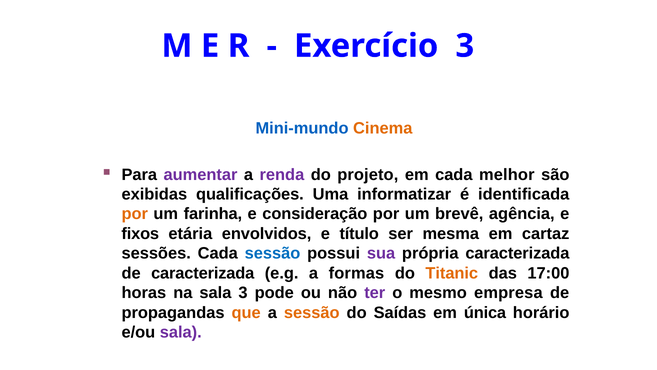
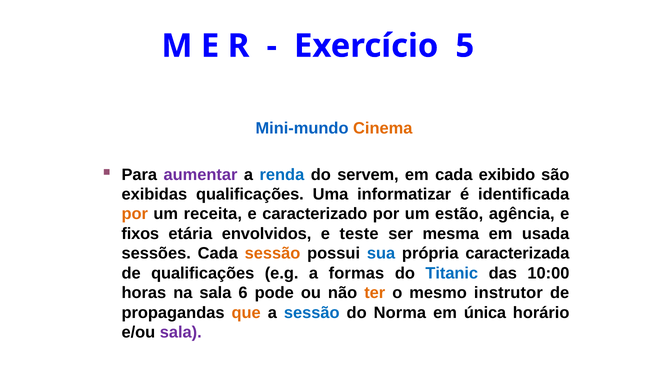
Exercício 3: 3 -> 5
renda colour: purple -> blue
projeto: projeto -> servem
melhor: melhor -> exibido
farinha: farinha -> receita
consideração: consideração -> caracterizado
brevê: brevê -> estão
título: título -> teste
cartaz: cartaz -> usada
sessão at (272, 253) colour: blue -> orange
sua colour: purple -> blue
de caracterizada: caracterizada -> qualificações
Titanic colour: orange -> blue
17:00: 17:00 -> 10:00
sala 3: 3 -> 6
ter colour: purple -> orange
empresa: empresa -> instrutor
sessão at (312, 312) colour: orange -> blue
Saídas: Saídas -> Norma
